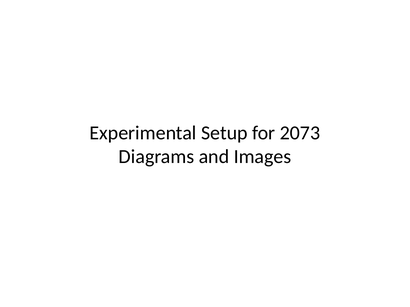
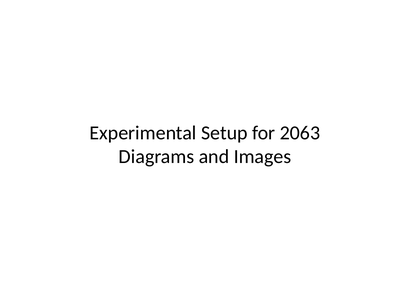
2073: 2073 -> 2063
